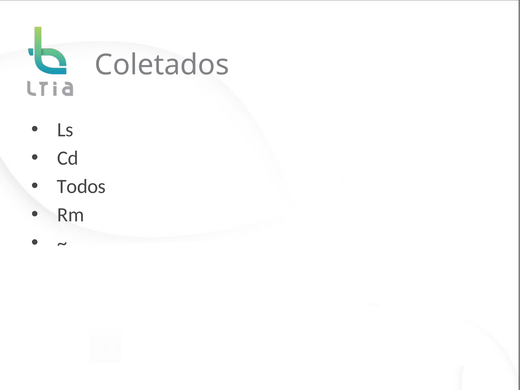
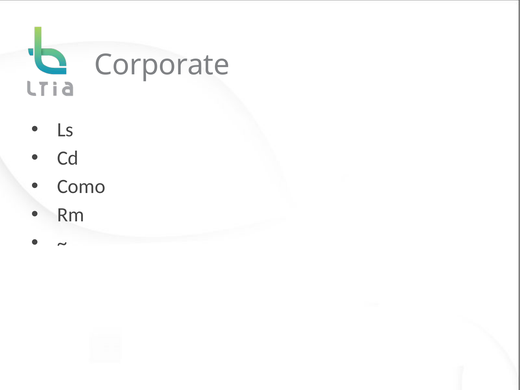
Coletados: Coletados -> Corporate
Todos: Todos -> Como
